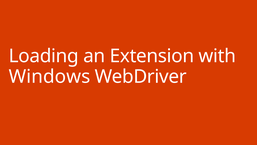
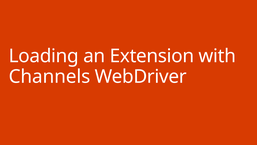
Windows: Windows -> Channels
